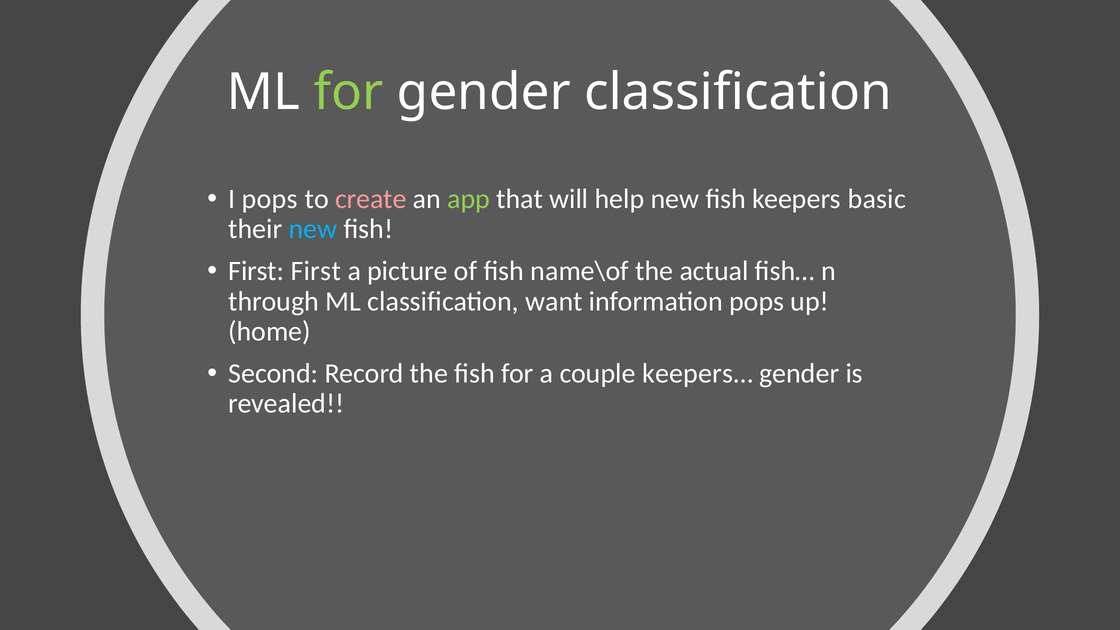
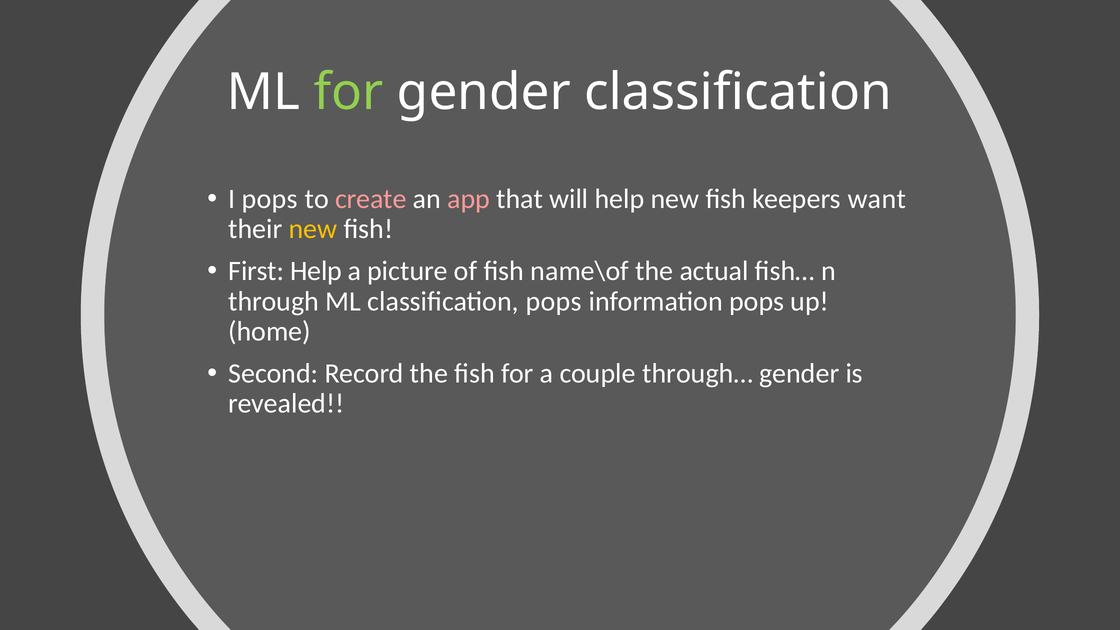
app colour: light green -> pink
basic: basic -> want
new at (313, 229) colour: light blue -> yellow
First First: First -> Help
classification want: want -> pops
keepers…: keepers… -> through…
